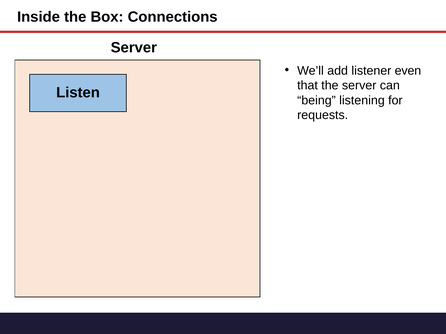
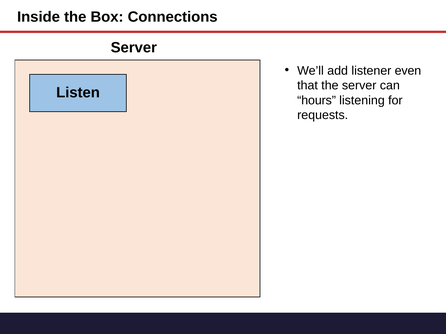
being: being -> hours
